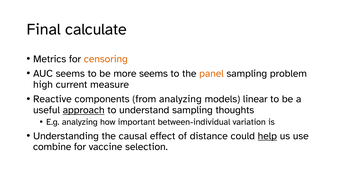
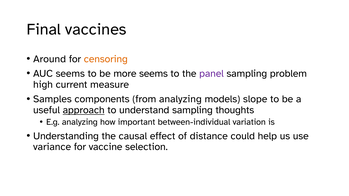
calculate: calculate -> vaccines
Metrics: Metrics -> Around
panel colour: orange -> purple
Reactive: Reactive -> Samples
linear: linear -> slope
help underline: present -> none
combine: combine -> variance
